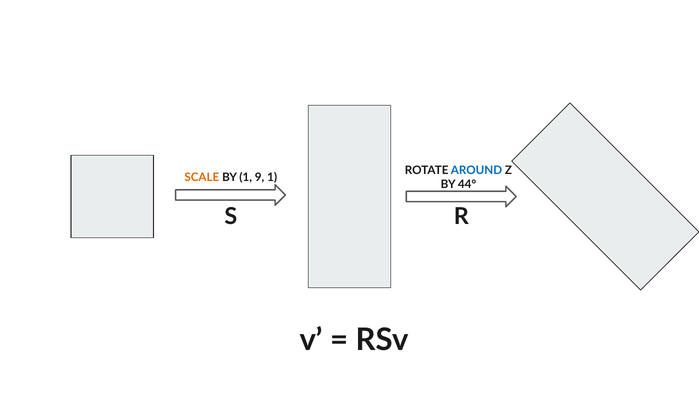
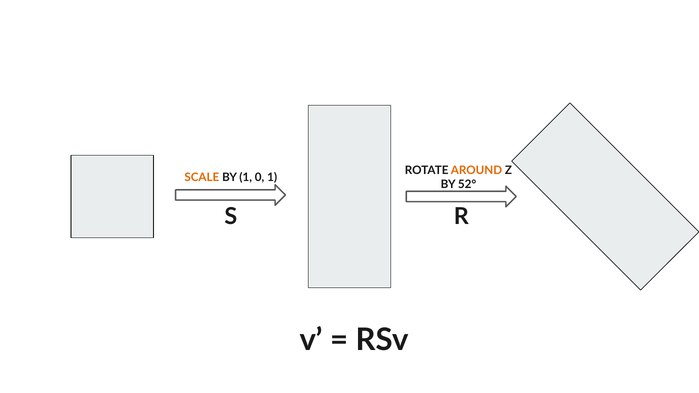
AROUND colour: blue -> orange
9: 9 -> 0
44°: 44° -> 52°
